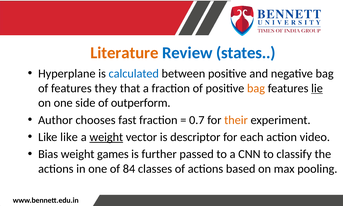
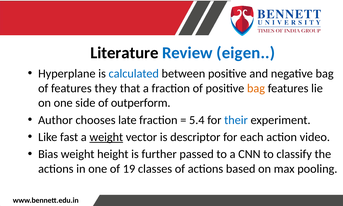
Literature colour: orange -> black
states: states -> eigen
lie underline: present -> none
fast: fast -> late
0.7: 0.7 -> 5.4
their colour: orange -> blue
Like like: like -> fast
games: games -> height
84: 84 -> 19
